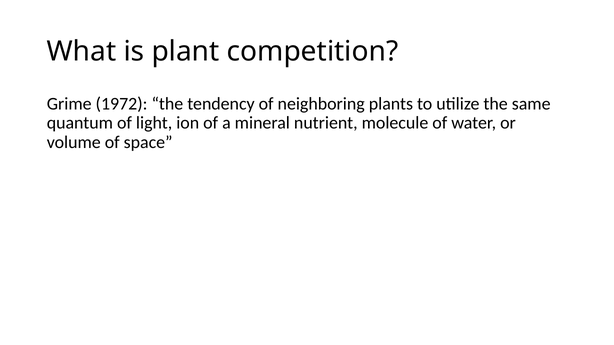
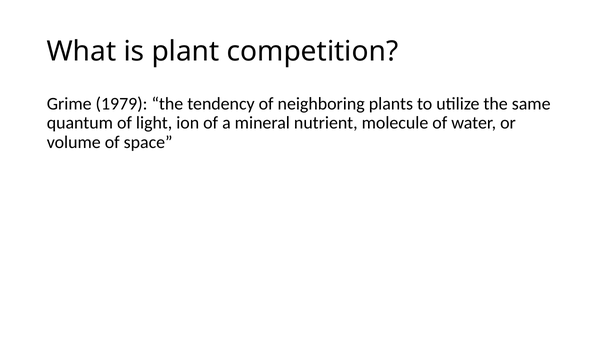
1972: 1972 -> 1979
